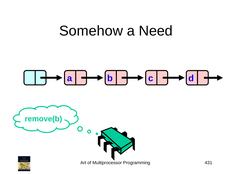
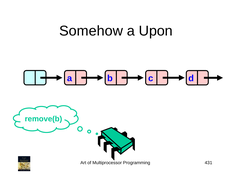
Need: Need -> Upon
